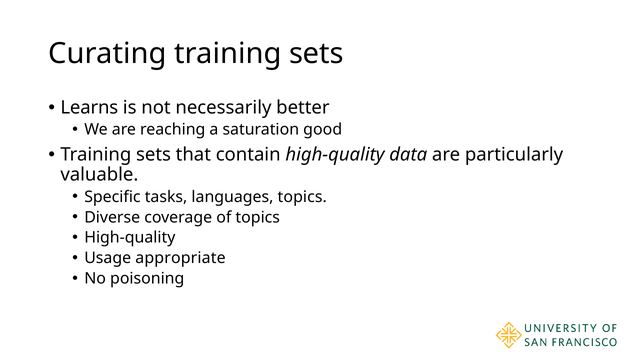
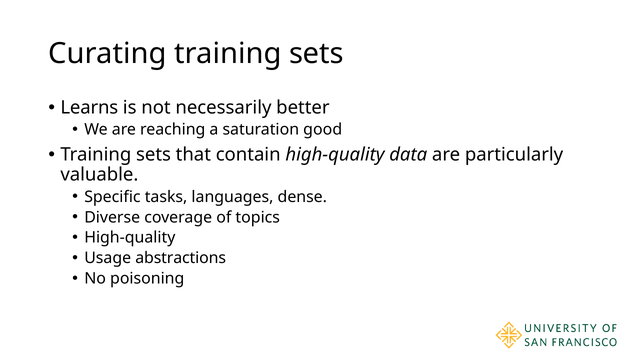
languages topics: topics -> dense
appropriate: appropriate -> abstractions
